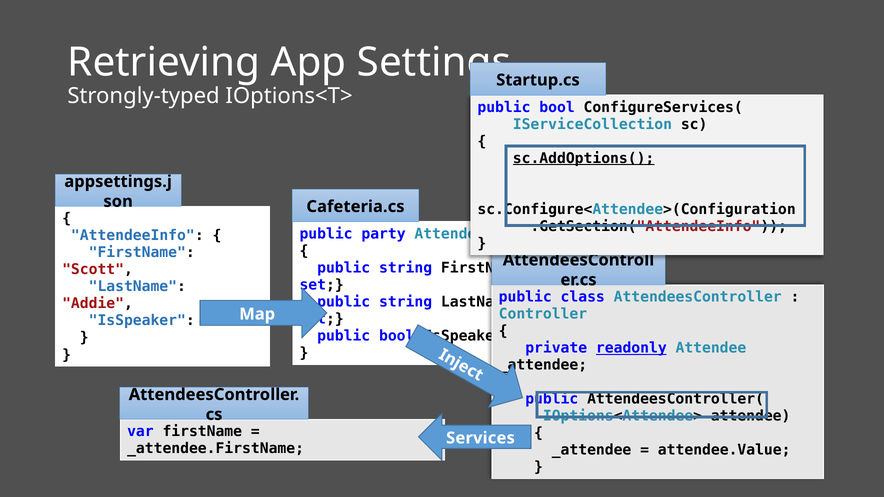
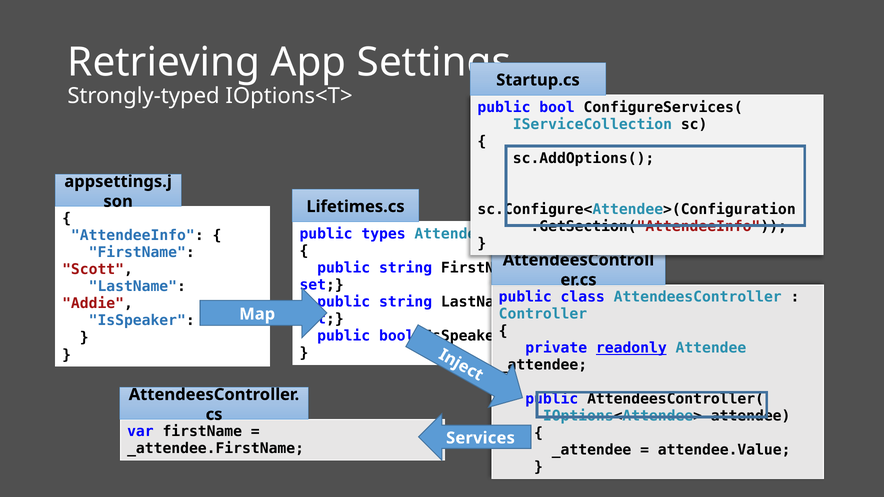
sc.AddOptions( underline: present -> none
Cafeteria.cs: Cafeteria.cs -> Lifetimes.cs
party: party -> types
